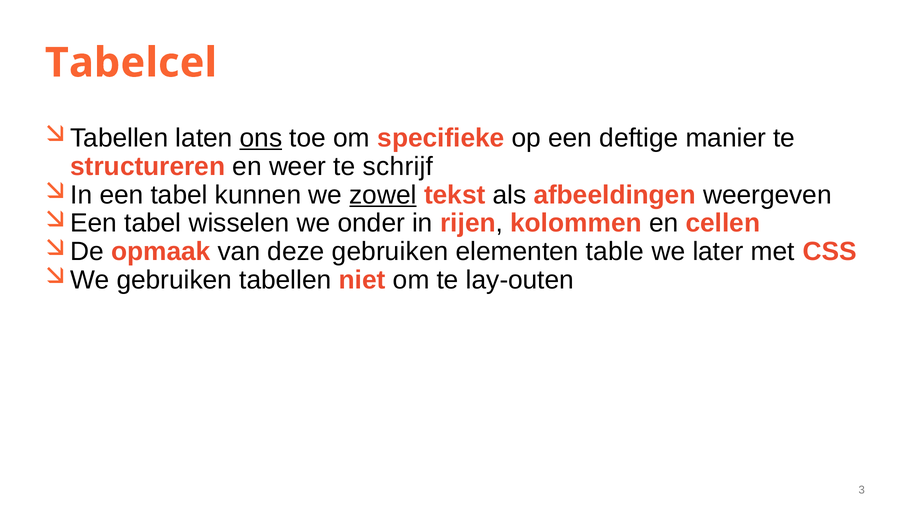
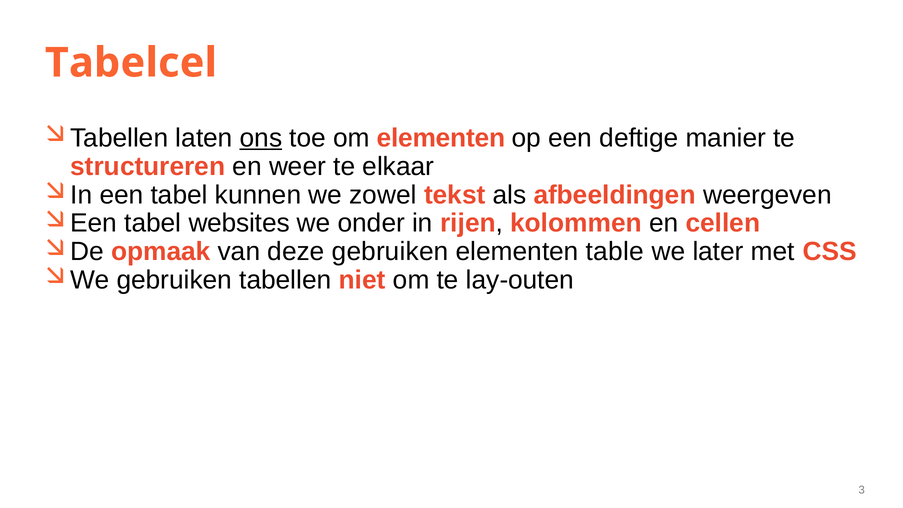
om specifieke: specifieke -> elementen
schrijf: schrijf -> elkaar
zowel underline: present -> none
wisselen: wisselen -> websites
